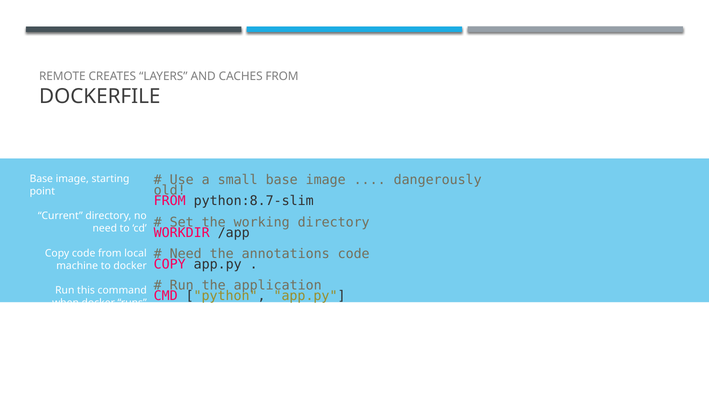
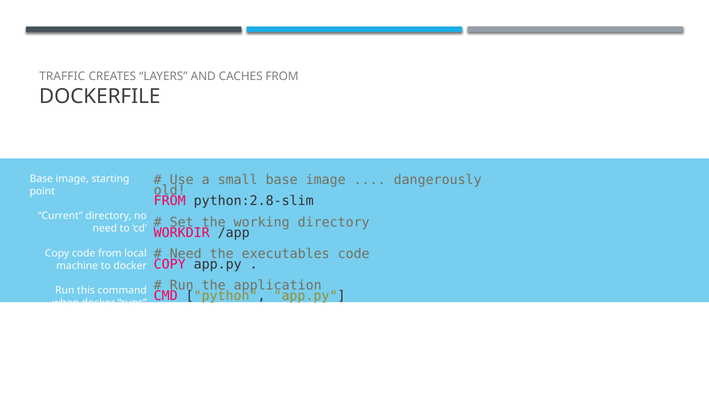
REMOTE: REMOTE -> TRAFFIC
python:8.7-slim: python:8.7-slim -> python:2.8-slim
annotations: annotations -> executables
